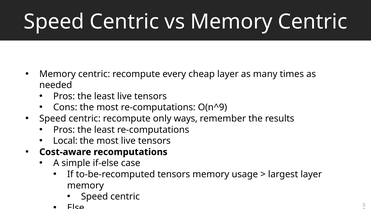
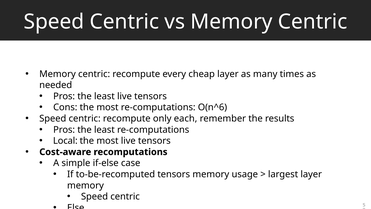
O(n^9: O(n^9 -> O(n^6
ways: ways -> each
